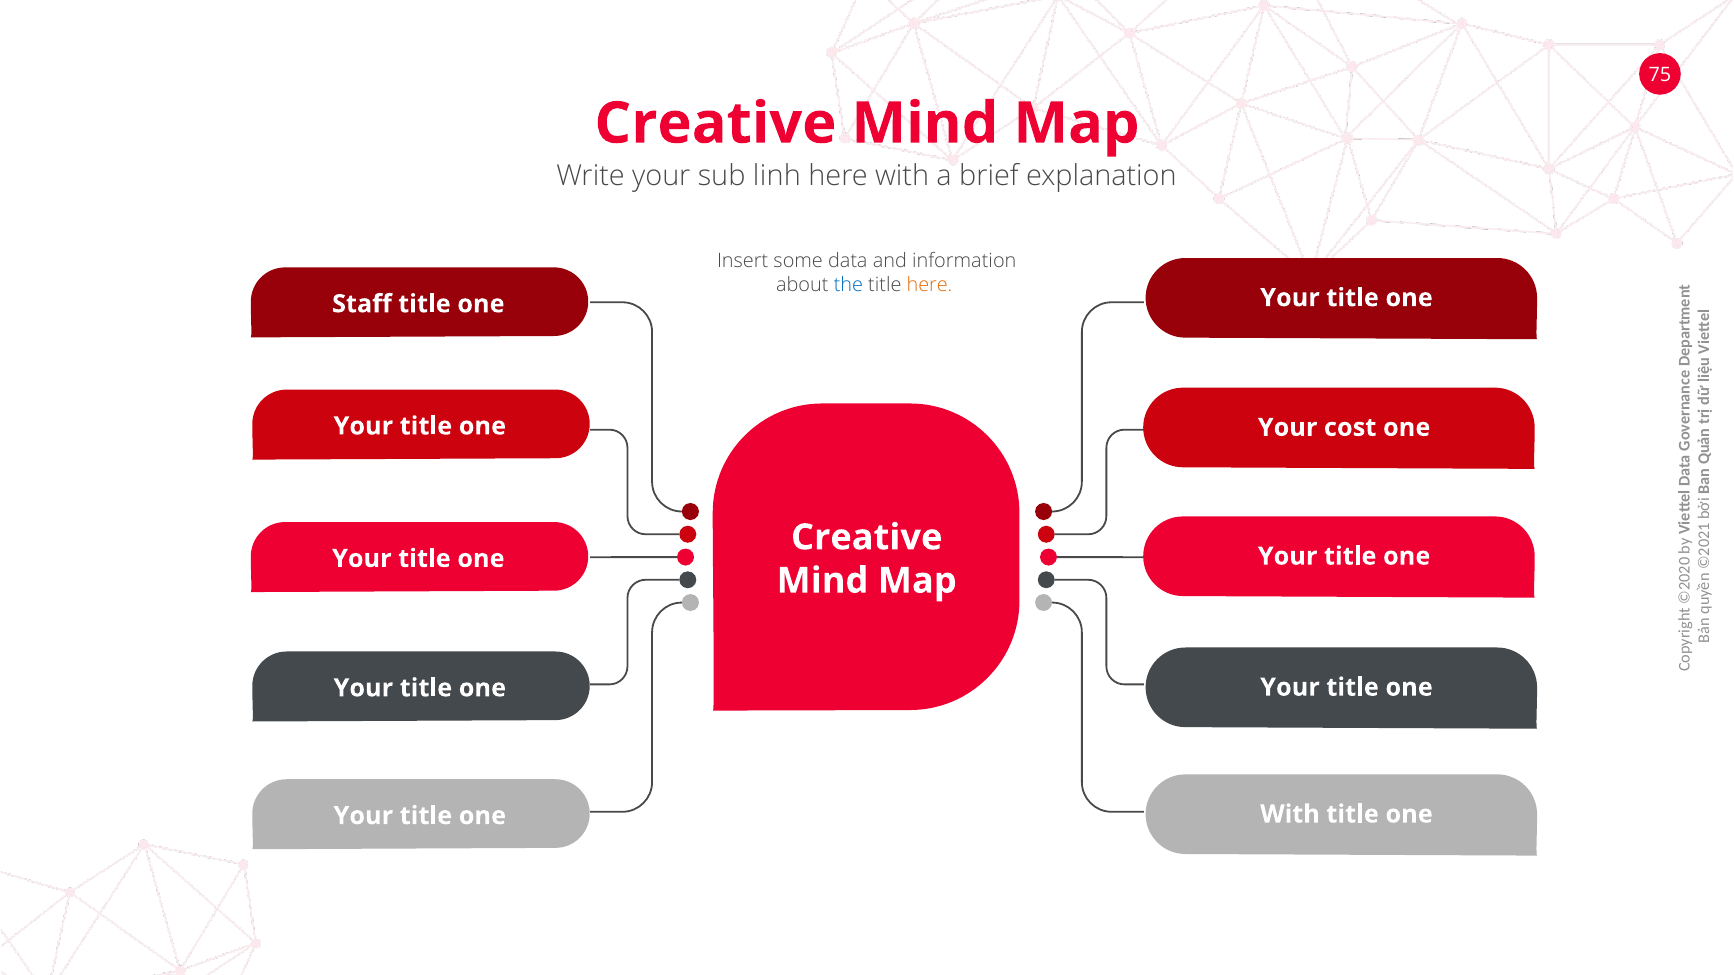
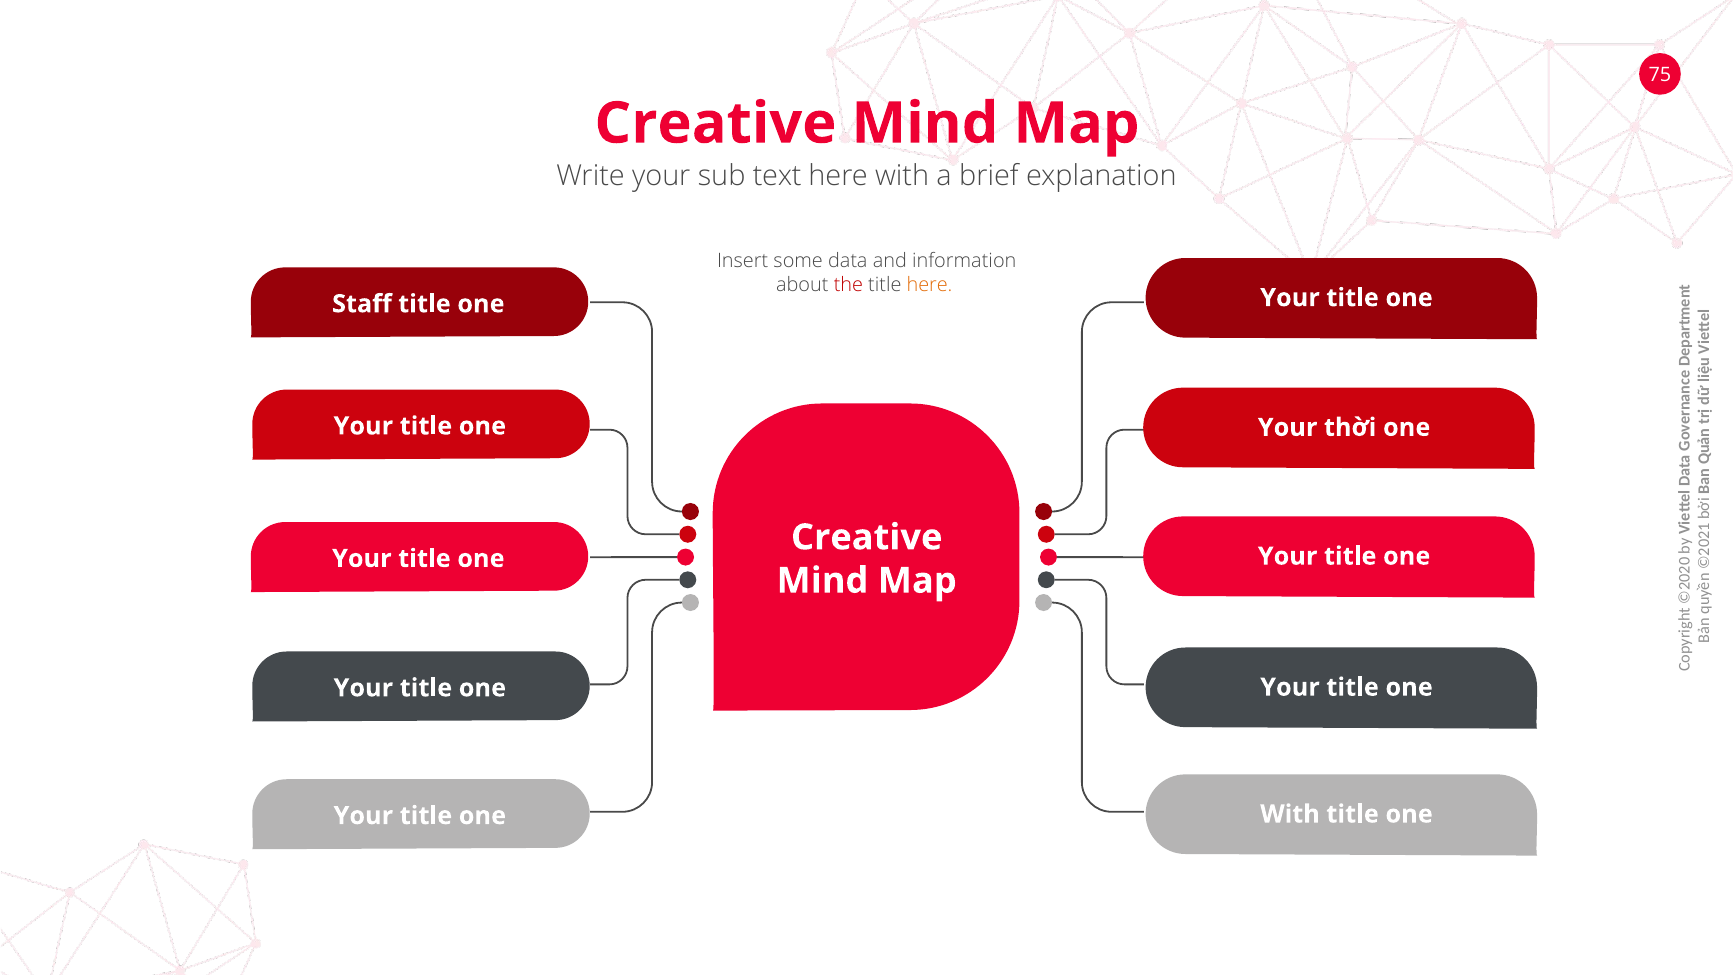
linh: linh -> text
the colour: blue -> red
cost: cost -> thời
